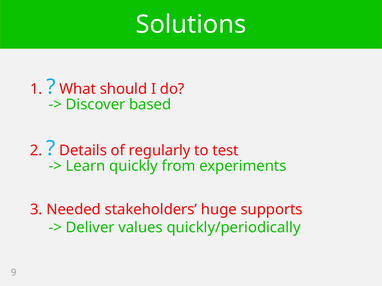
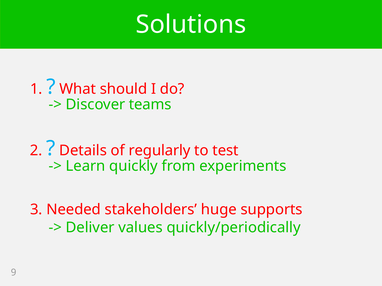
based: based -> teams
